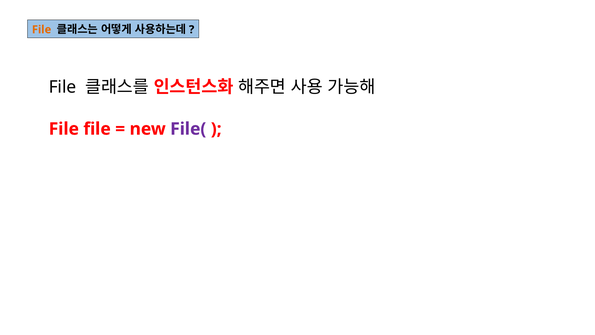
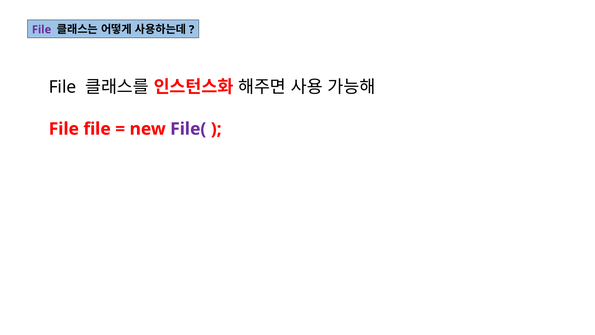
File at (42, 30) colour: orange -> purple
